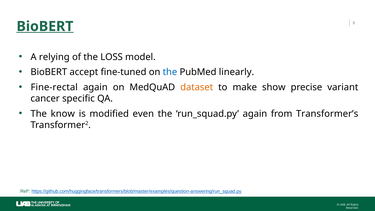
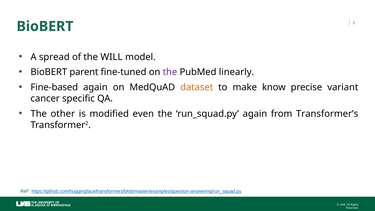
BioBERT at (45, 26) underline: present -> none
relying: relying -> spread
LOSS: LOSS -> WILL
accept: accept -> parent
the at (170, 72) colour: blue -> purple
Fine-rectal: Fine-rectal -> Fine-based
show: show -> know
know: know -> other
